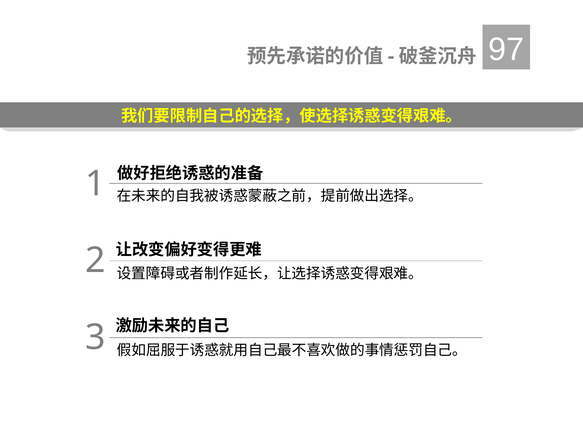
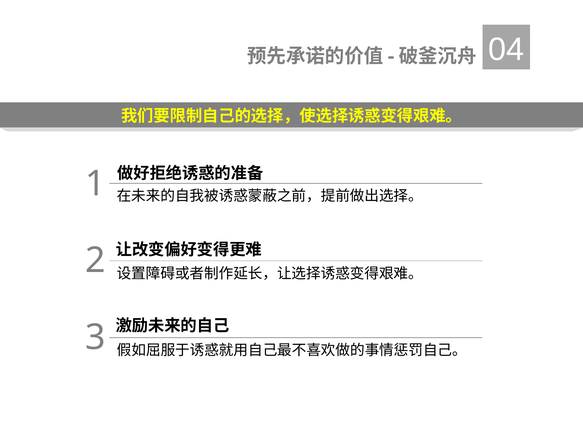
97: 97 -> 04
